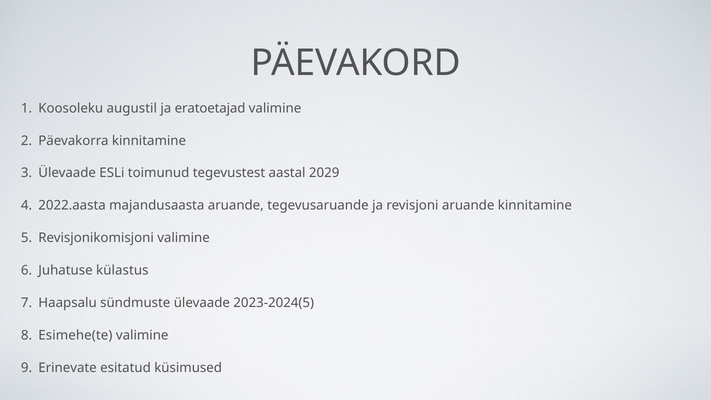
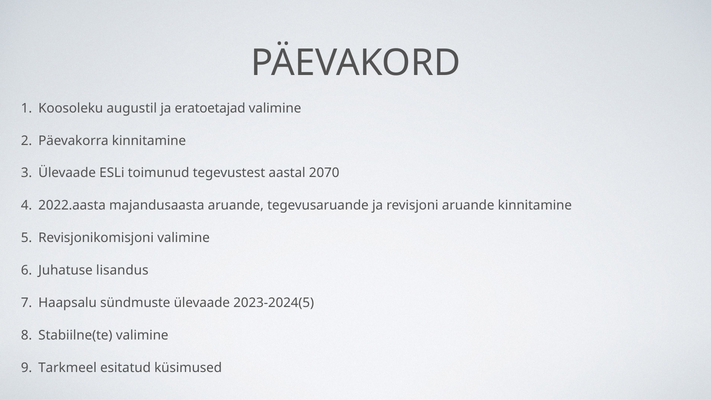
2029: 2029 -> 2070
külastus: külastus -> lisandus
Esimehe(te: Esimehe(te -> Stabiilne(te
Erinevate: Erinevate -> Tarkmeel
